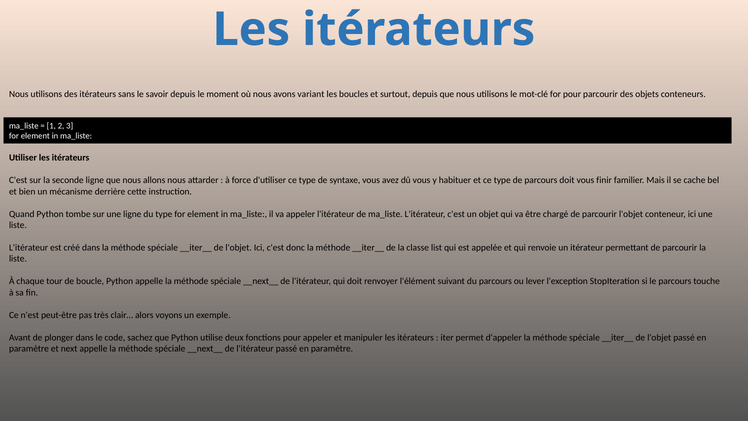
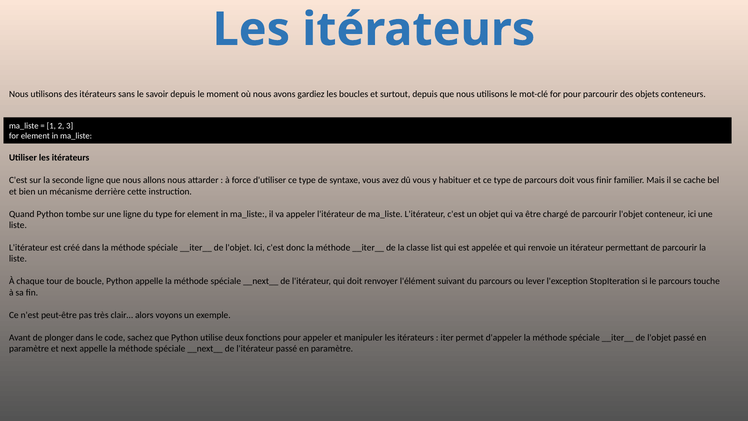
variant: variant -> gardiez
